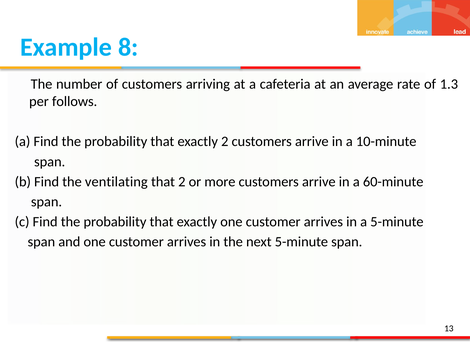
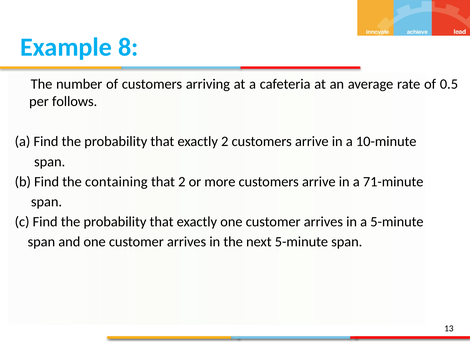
1.3: 1.3 -> 0.5
ventilating: ventilating -> containing
60-minute: 60-minute -> 71-minute
